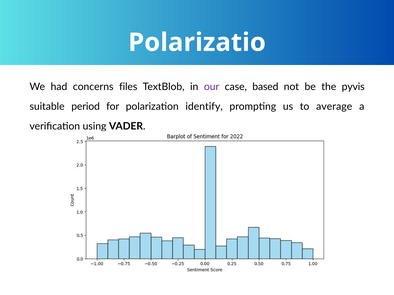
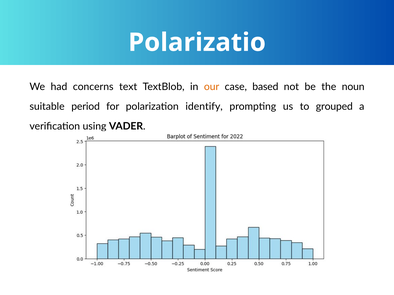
files: files -> text
our colour: purple -> orange
pyvis: pyvis -> noun
average: average -> grouped
